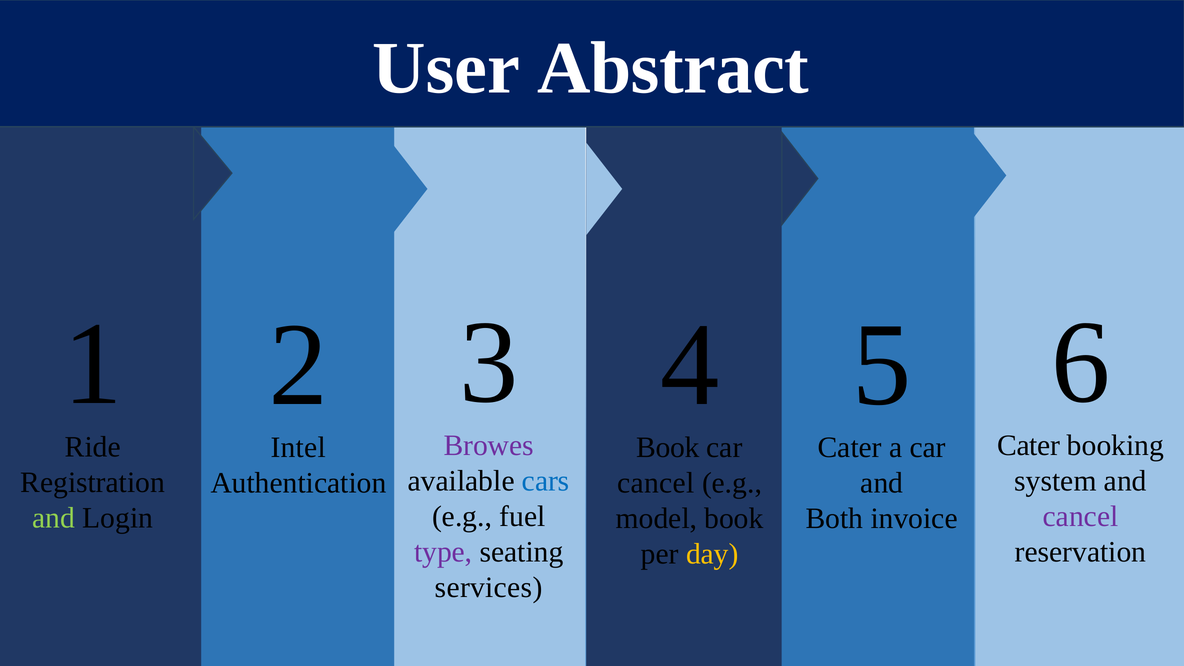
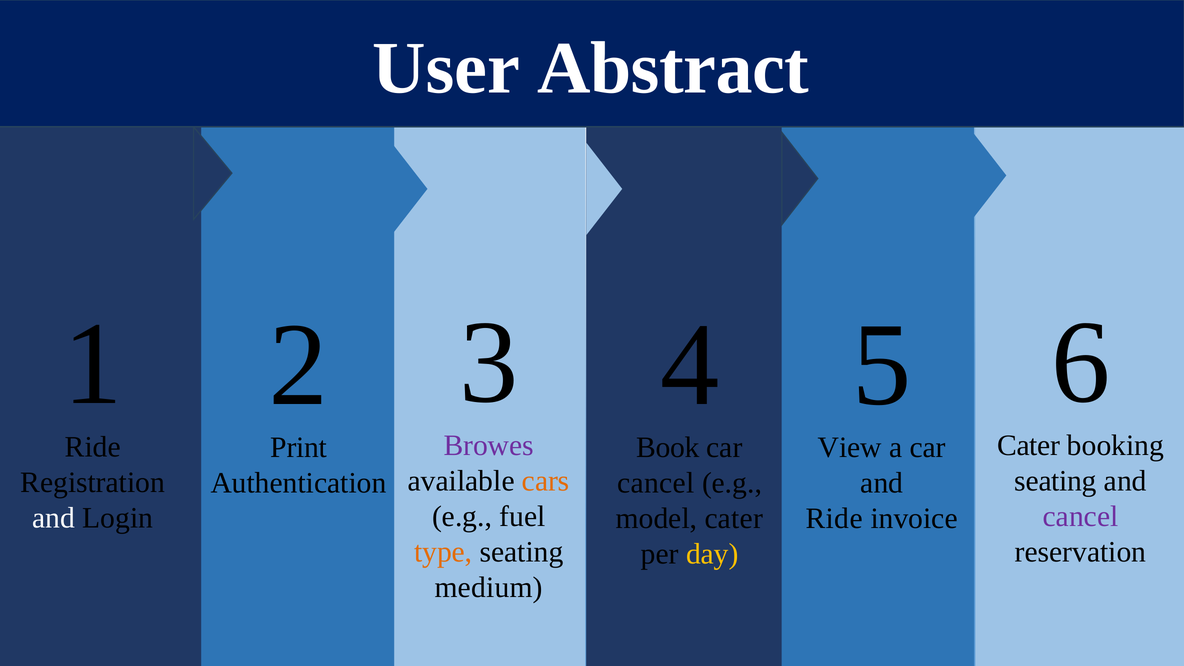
Intel: Intel -> Print
Cater at (850, 448): Cater -> View
cars colour: blue -> orange
system at (1055, 481): system -> seating
and at (54, 518) colour: light green -> white
model book: book -> cater
Both at (834, 519): Both -> Ride
type colour: purple -> orange
services: services -> medium
